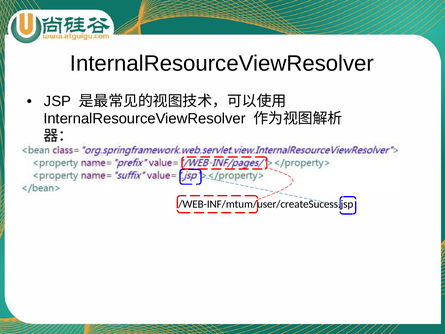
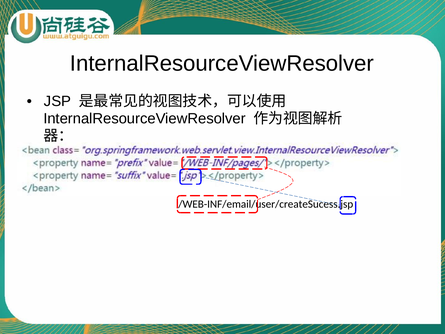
/WEB-INF/mtum/user/createSucess.jsp: /WEB-INF/mtum/user/createSucess.jsp -> /WEB-INF/email/user/createSucess.jsp
